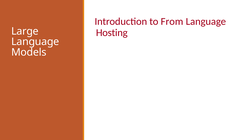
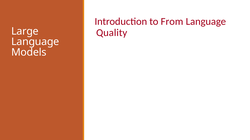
Hosting: Hosting -> Quality
